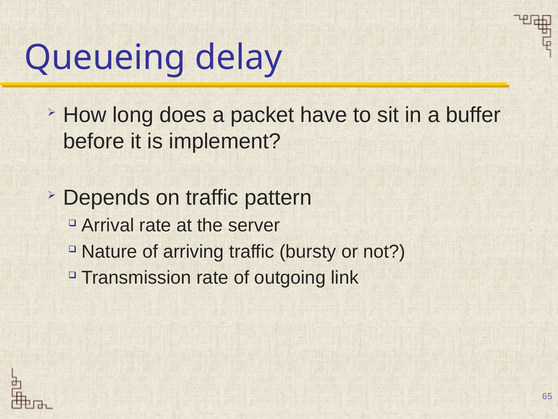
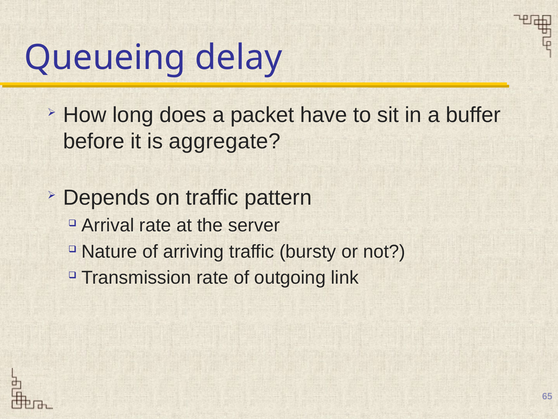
implement: implement -> aggregate
